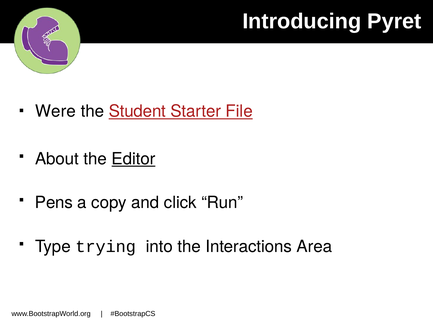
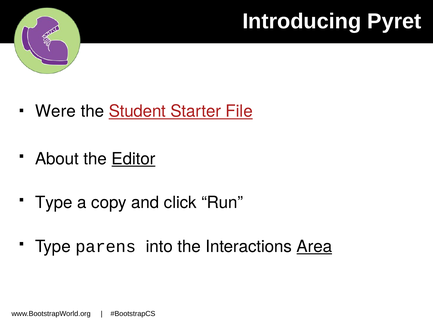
Pens at (54, 203): Pens -> Type
trying: trying -> parens
Area underline: none -> present
